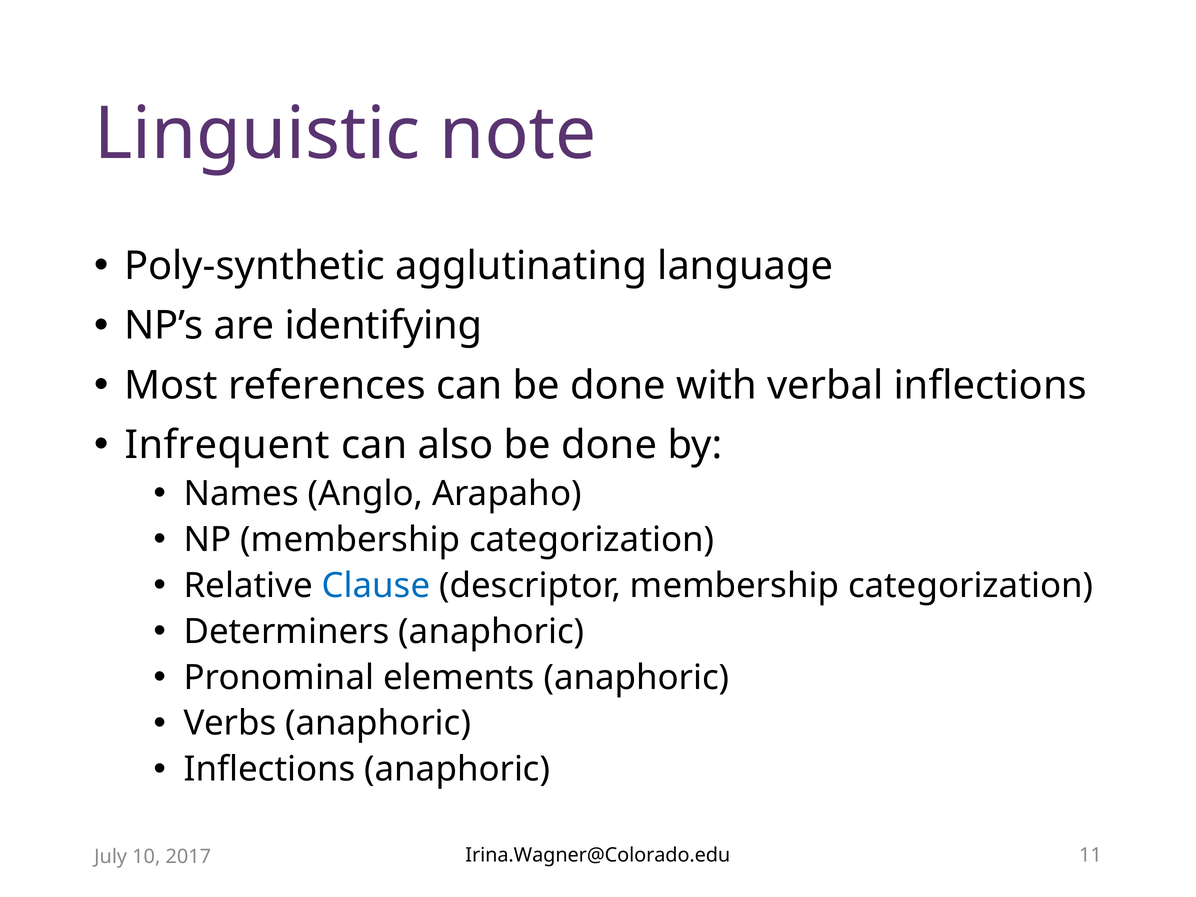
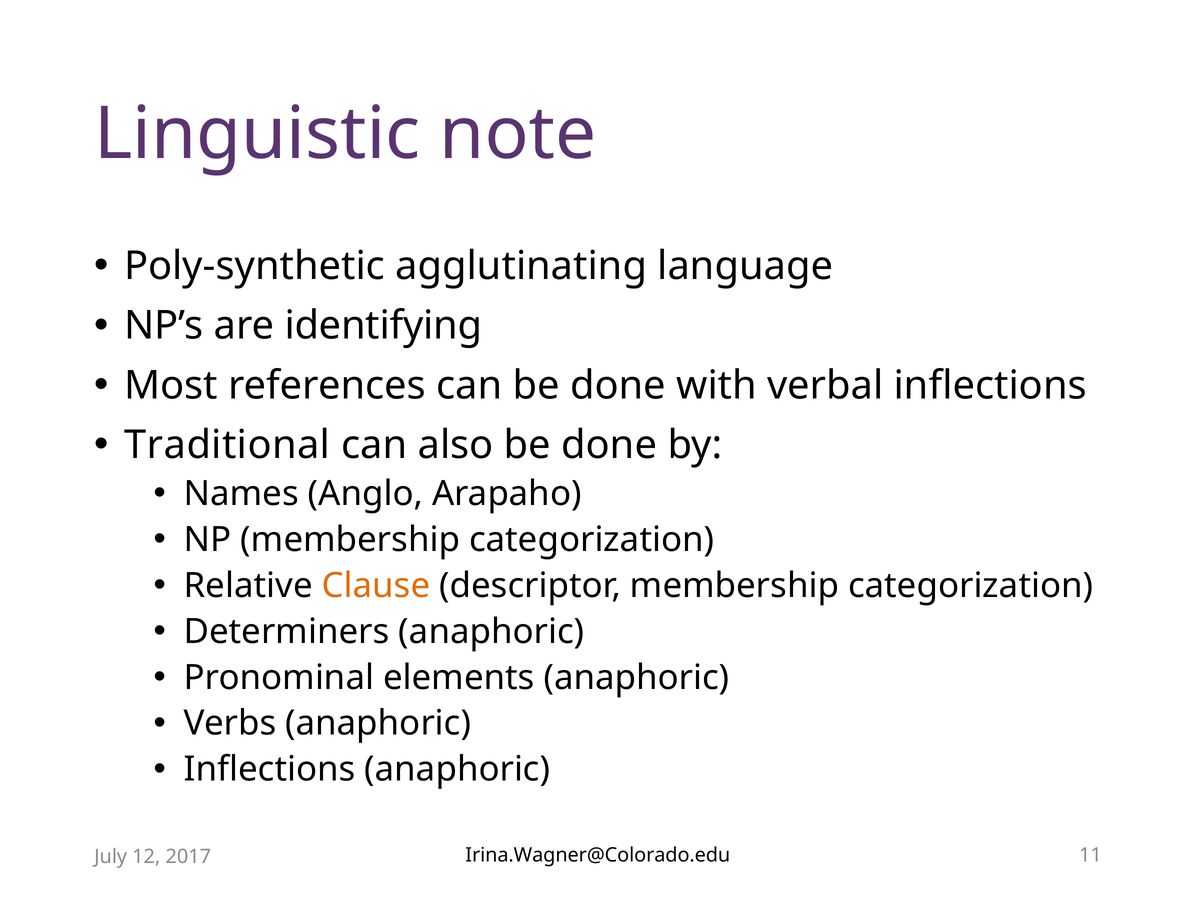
Infrequent: Infrequent -> Traditional
Clause colour: blue -> orange
10: 10 -> 12
